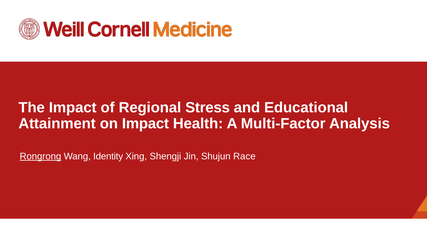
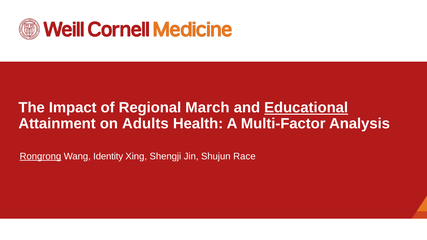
Stress: Stress -> March
Educational underline: none -> present
on Impact: Impact -> Adults
